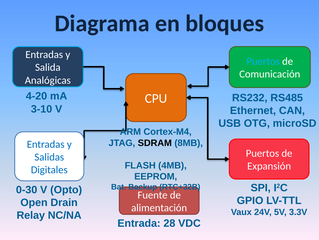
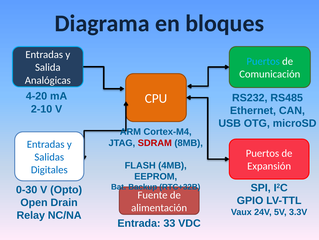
3-10: 3-10 -> 2-10
SDRAM colour: black -> red
28: 28 -> 33
